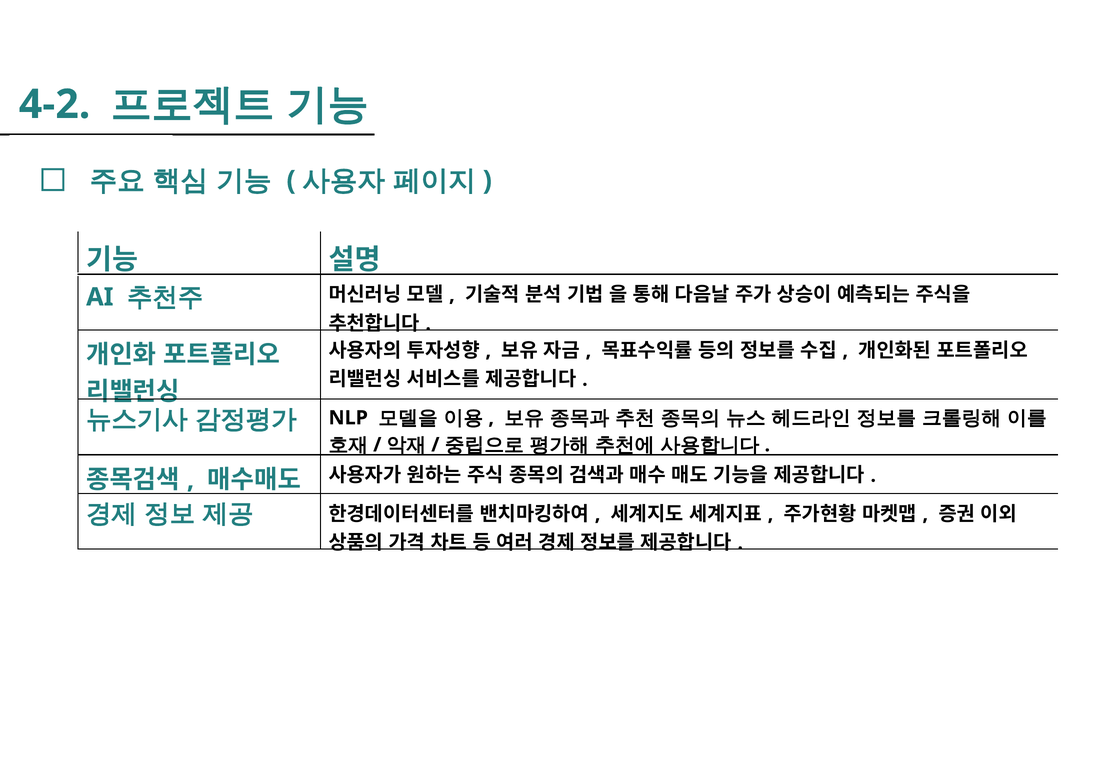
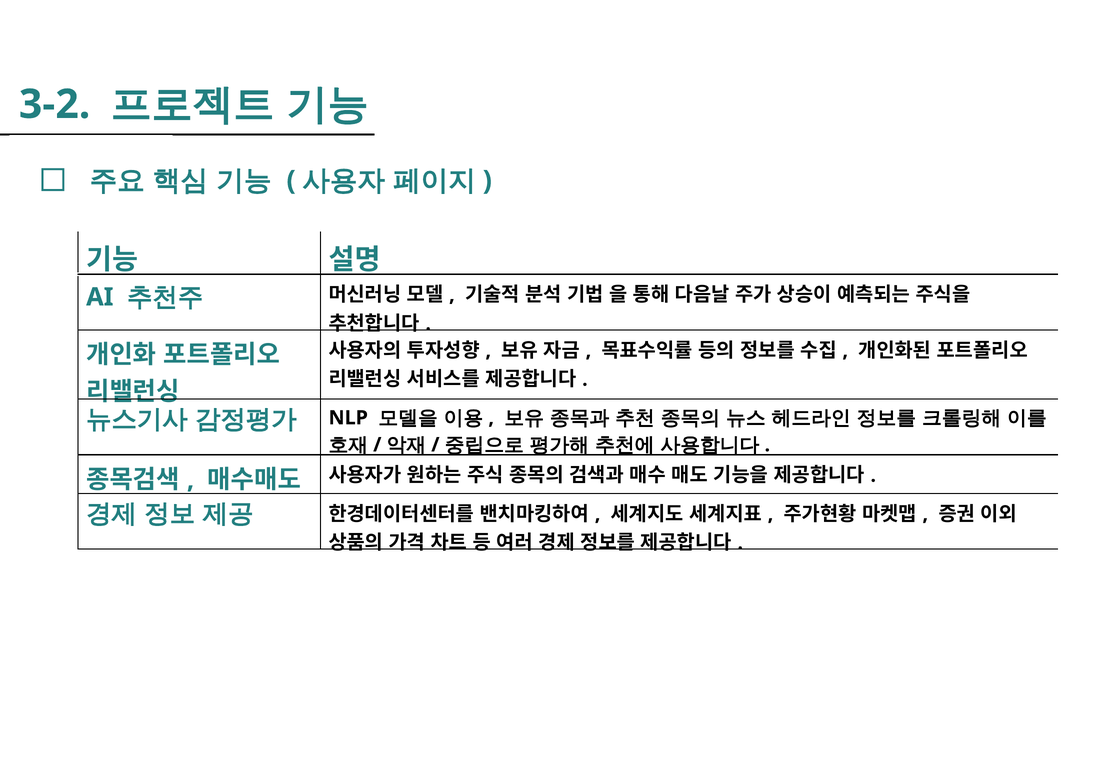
4-2: 4-2 -> 3-2
